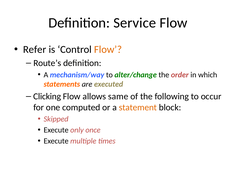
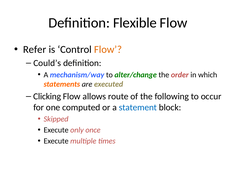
Service: Service -> Flexible
Route’s: Route’s -> Could’s
same: same -> route
statement colour: orange -> blue
